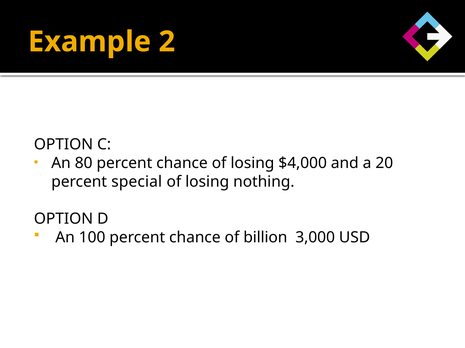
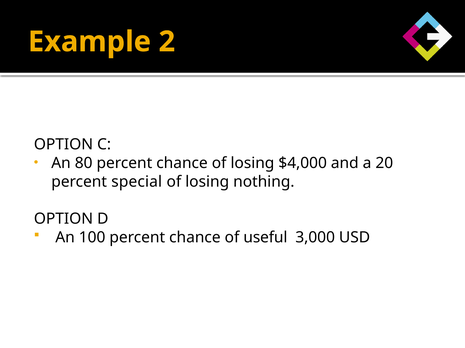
billion: billion -> useful
